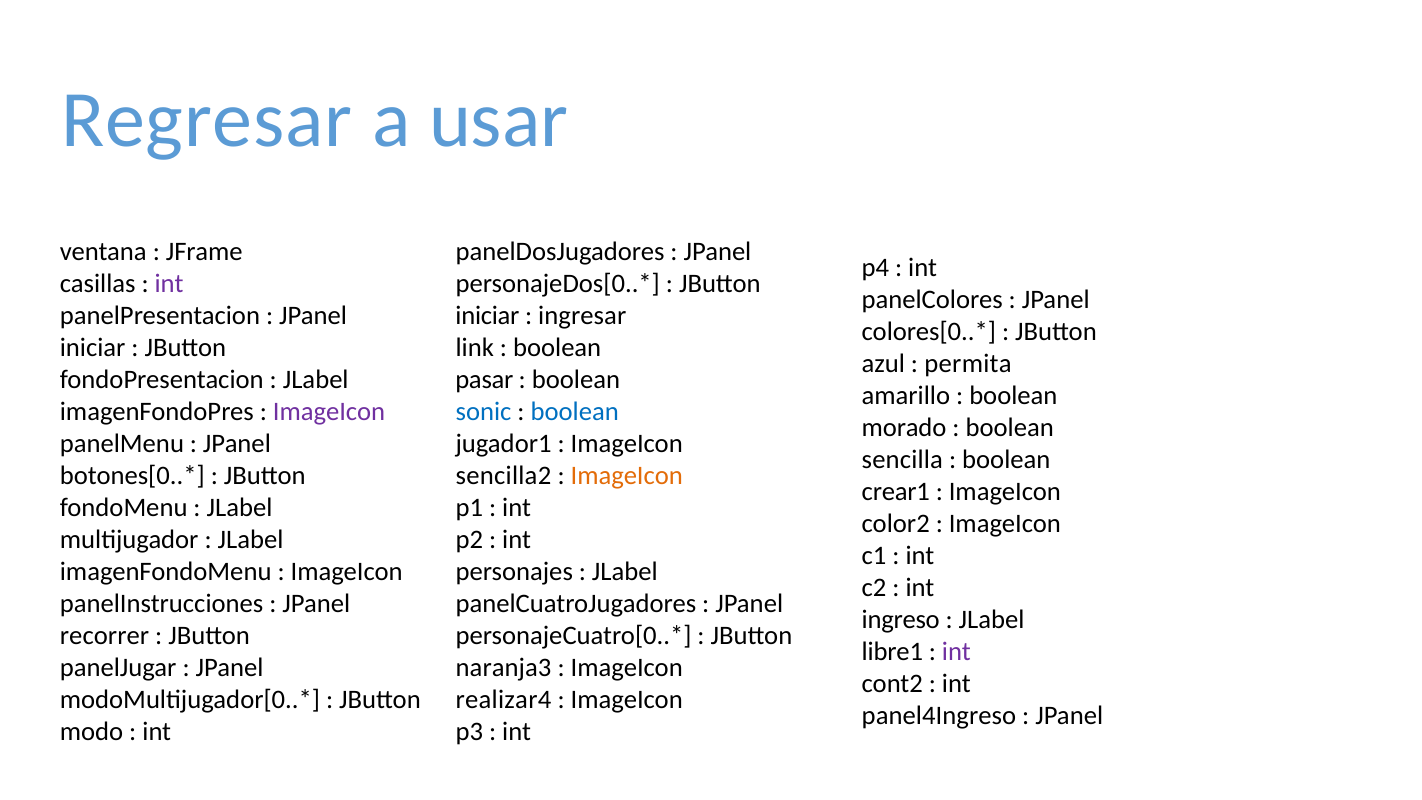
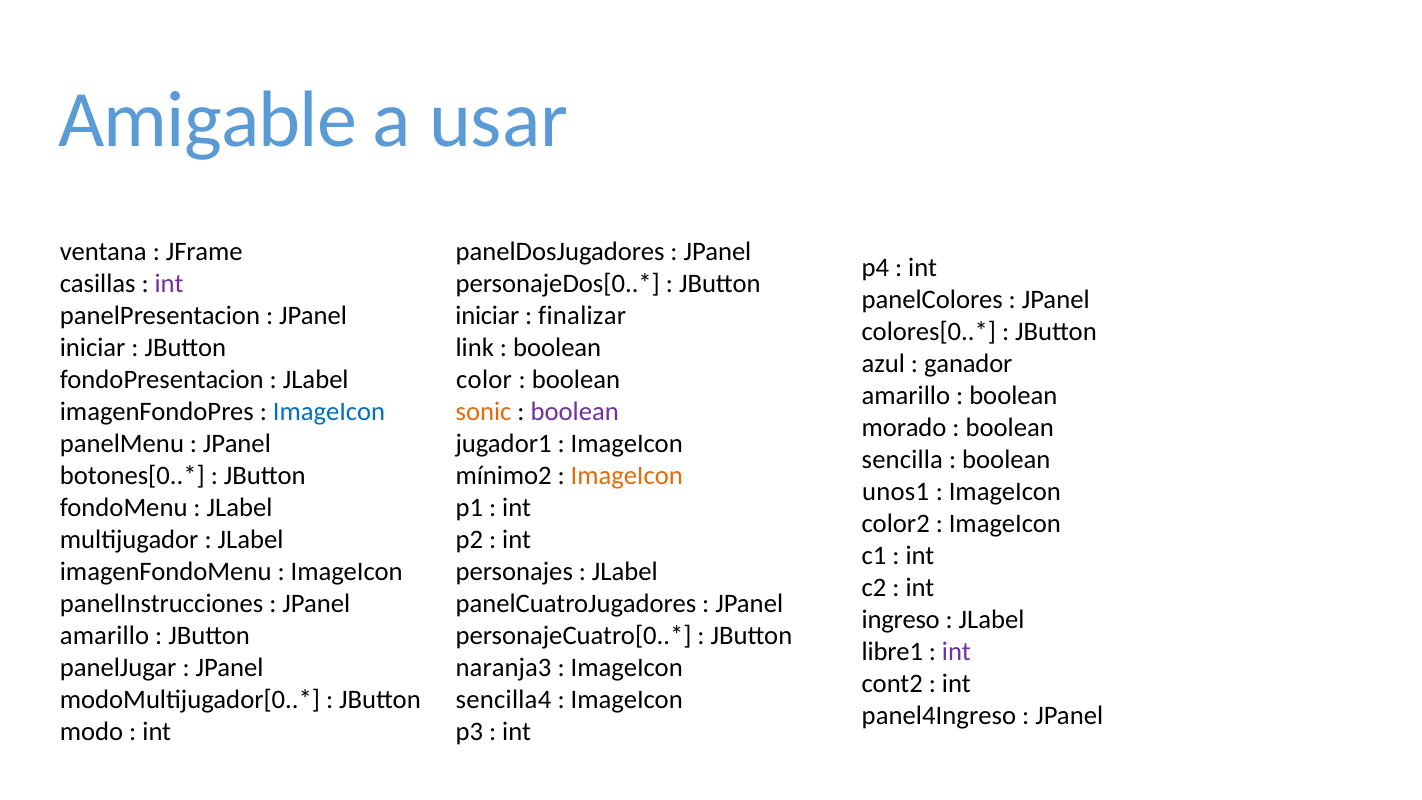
Regresar: Regresar -> Amigable
ingresar: ingresar -> finalizar
permita: permita -> ganador
pasar: pasar -> color
ImageIcon at (329, 412) colour: purple -> blue
sonic colour: blue -> orange
boolean at (575, 412) colour: blue -> purple
sencilla2: sencilla2 -> mínimo2
crear1: crear1 -> unos1
recorrer at (105, 636): recorrer -> amarillo
realizar4: realizar4 -> sencilla4
